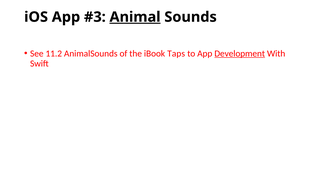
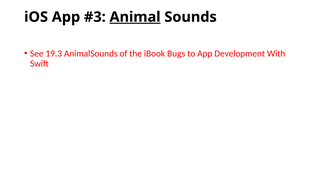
11.2: 11.2 -> 19.3
Taps: Taps -> Bugs
Development underline: present -> none
